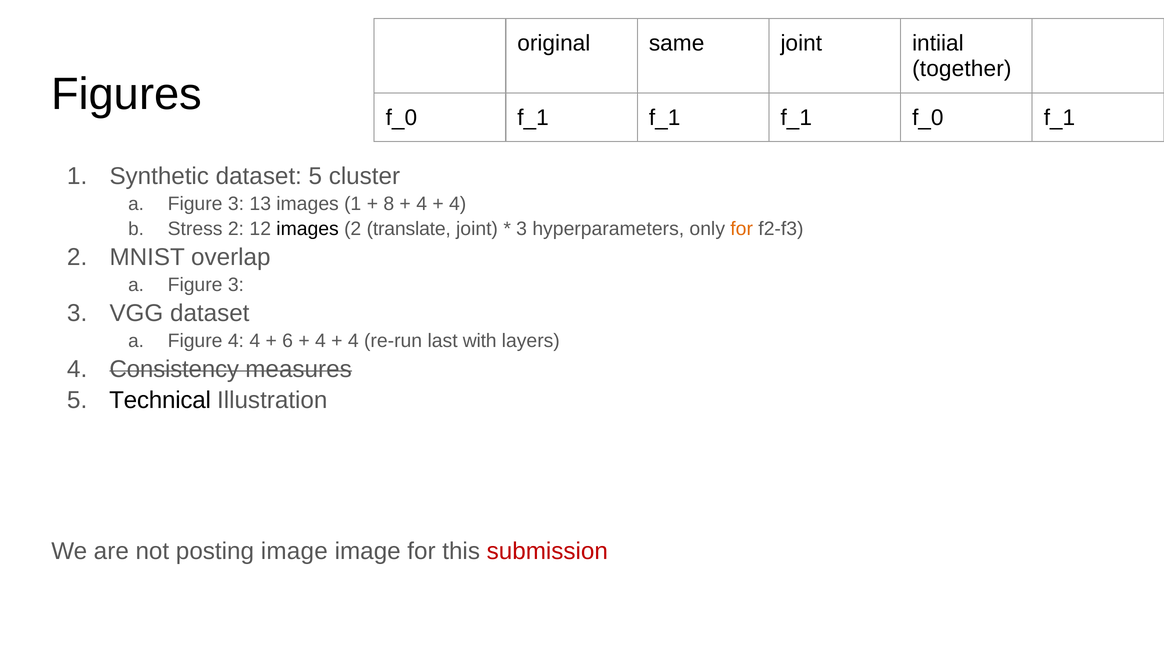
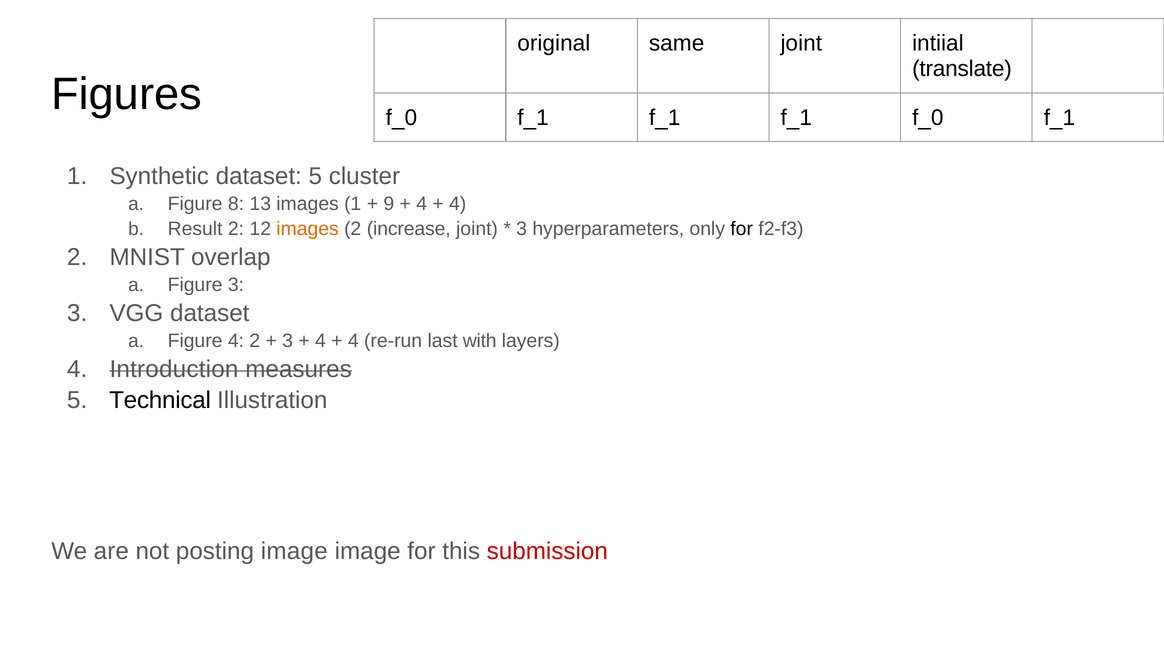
together: together -> translate
3 at (236, 204): 3 -> 8
8: 8 -> 9
Stress: Stress -> Result
images at (308, 229) colour: black -> orange
translate: translate -> increase
for at (742, 229) colour: orange -> black
4 4: 4 -> 2
6 at (288, 341): 6 -> 3
Consistency: Consistency -> Introduction
